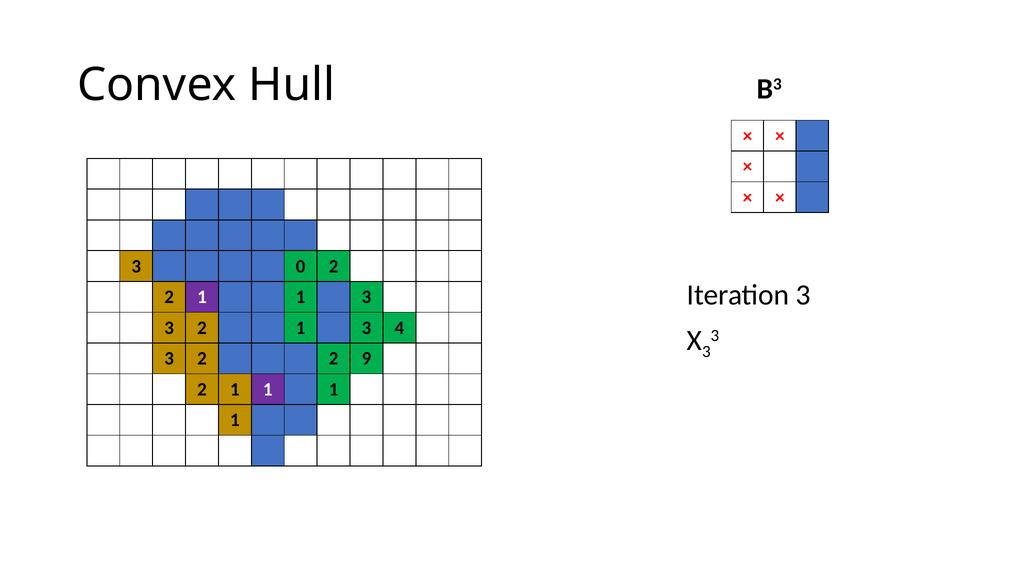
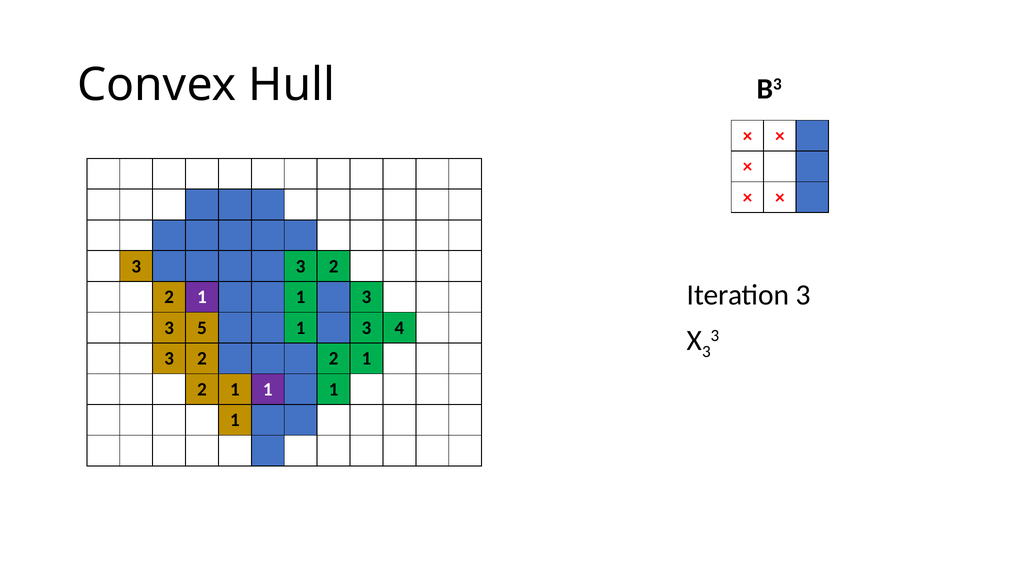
0 at (301, 266): 0 -> 3
2 at (202, 328): 2 -> 5
9 at (366, 358): 9 -> 1
